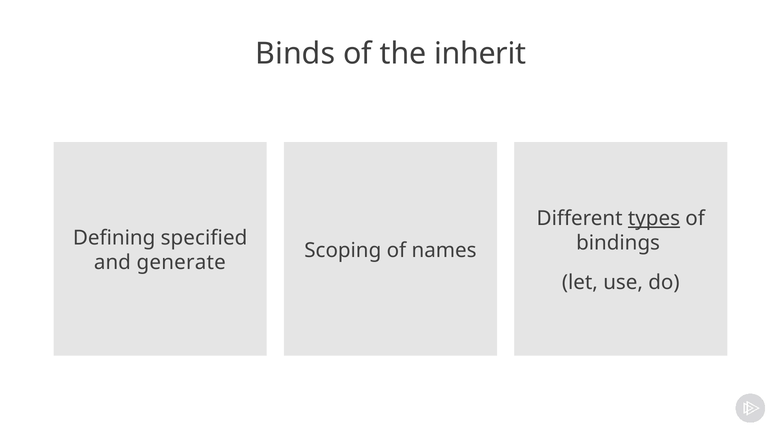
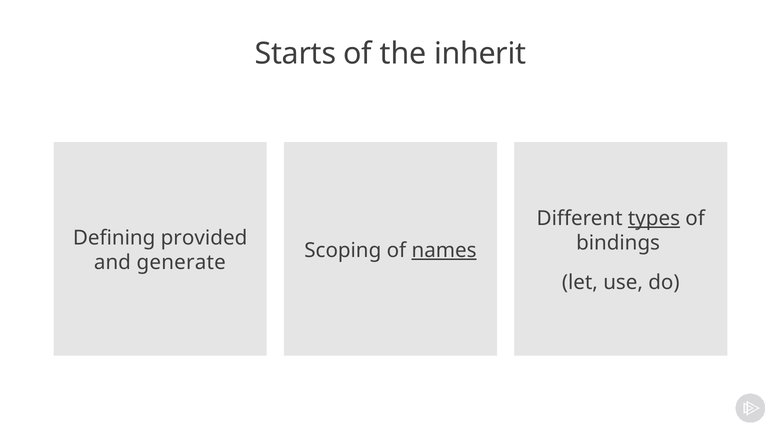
Binds: Binds -> Starts
specified: specified -> provided
names underline: none -> present
